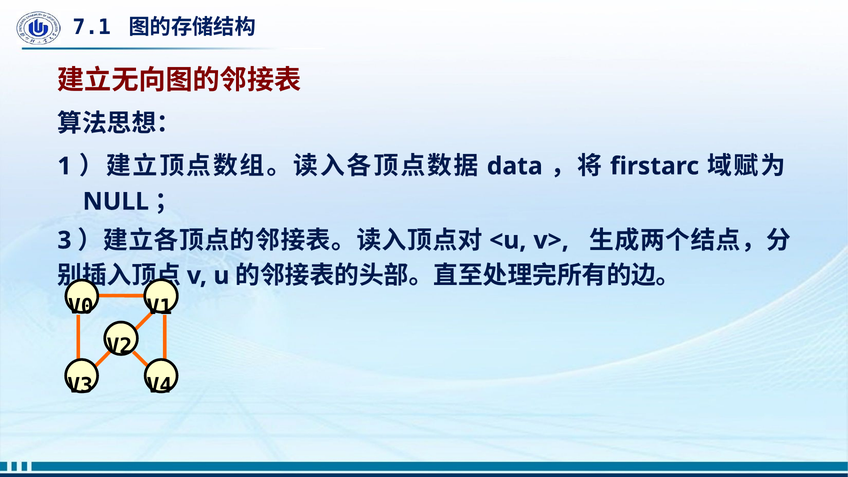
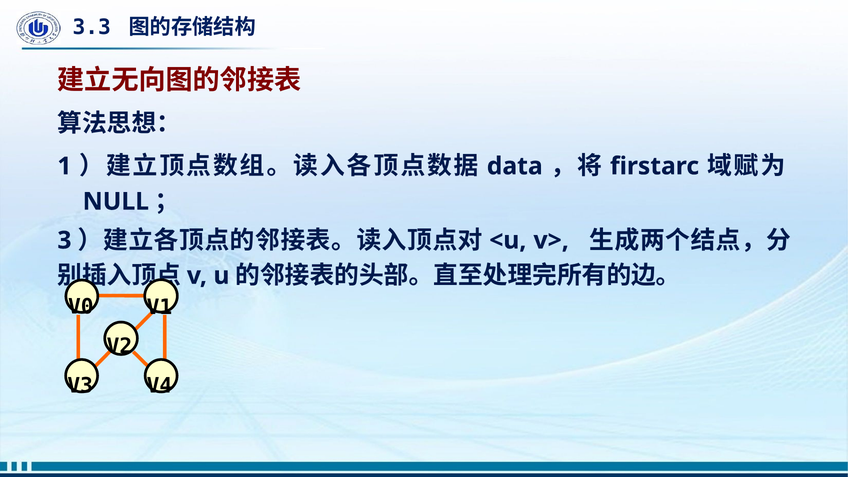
7.1: 7.1 -> 3.3
